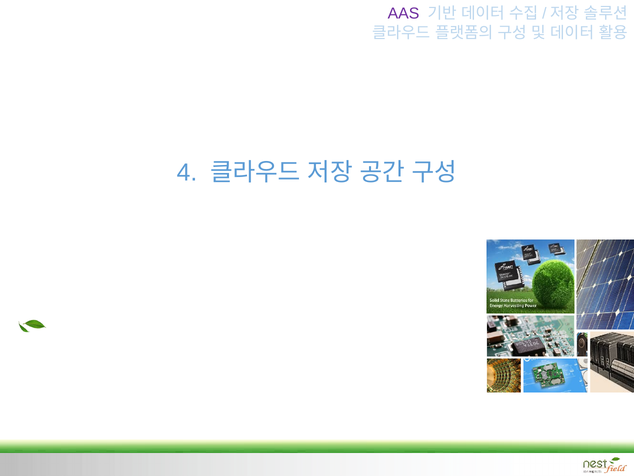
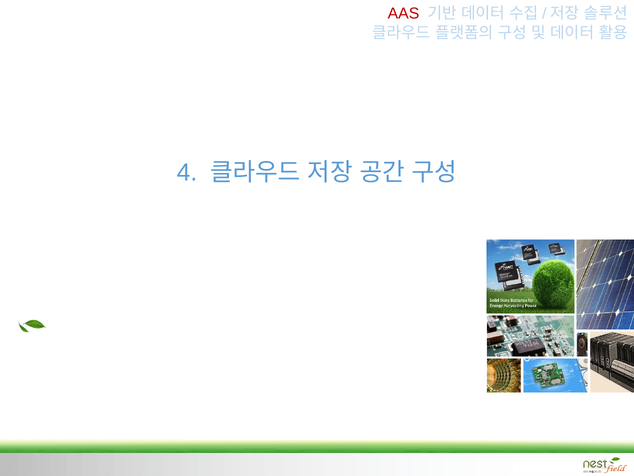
AAS colour: purple -> red
